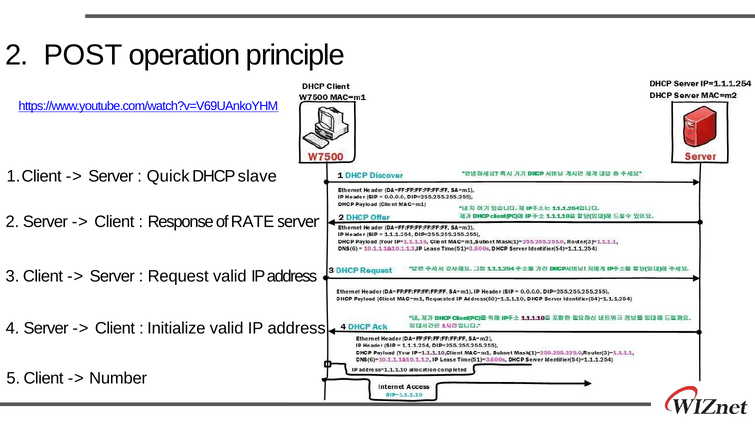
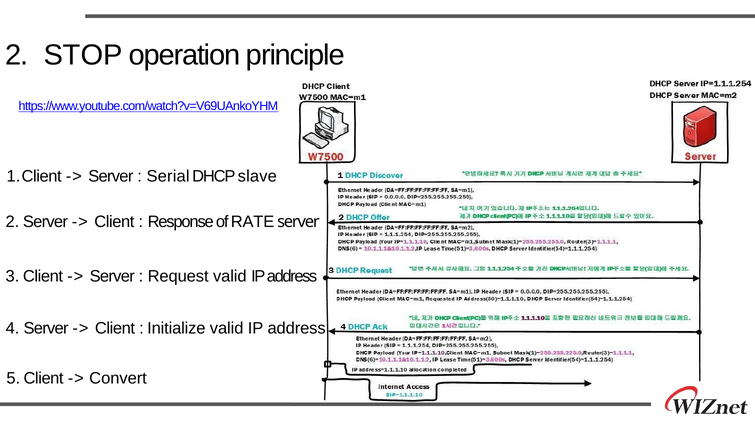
POST: POST -> STOP
Quick: Quick -> Serial
Number: Number -> Convert
